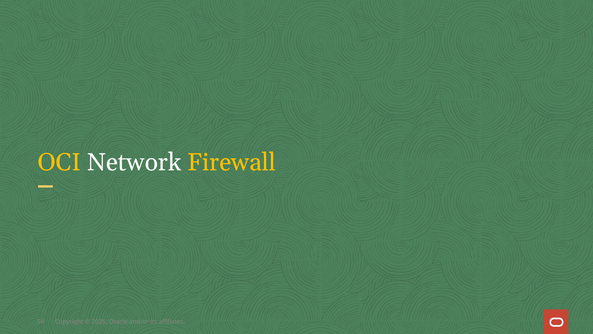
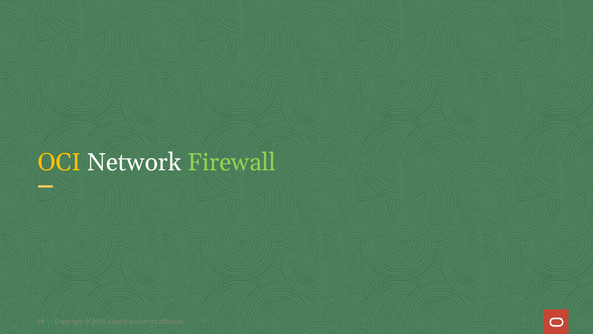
Firewall colour: yellow -> light green
